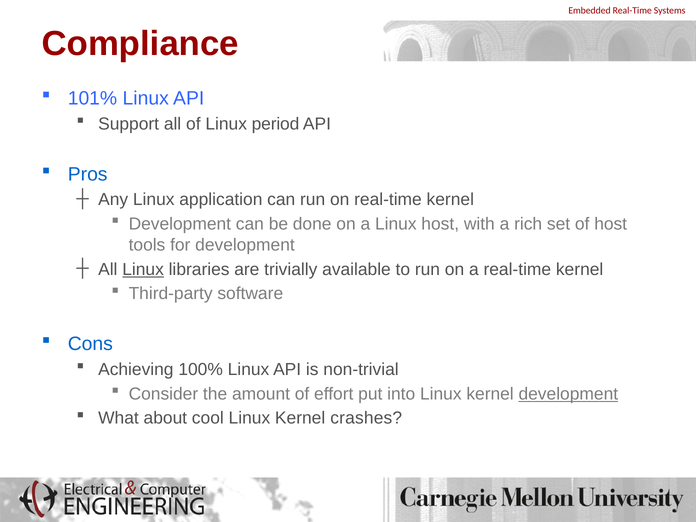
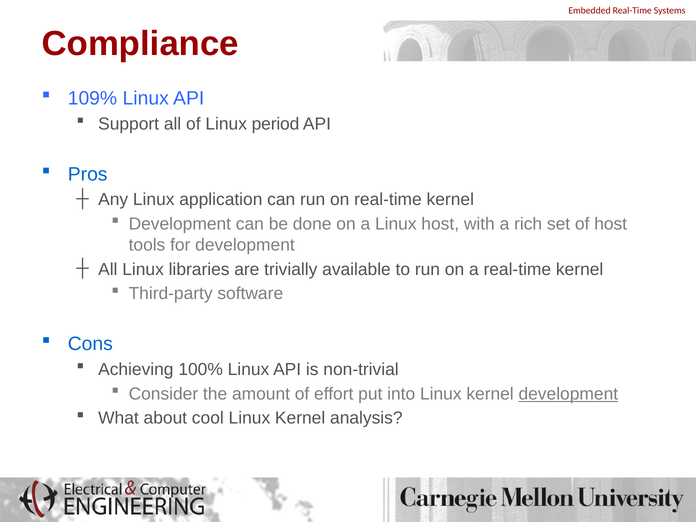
101%: 101% -> 109%
Linux at (143, 269) underline: present -> none
crashes: crashes -> analysis
